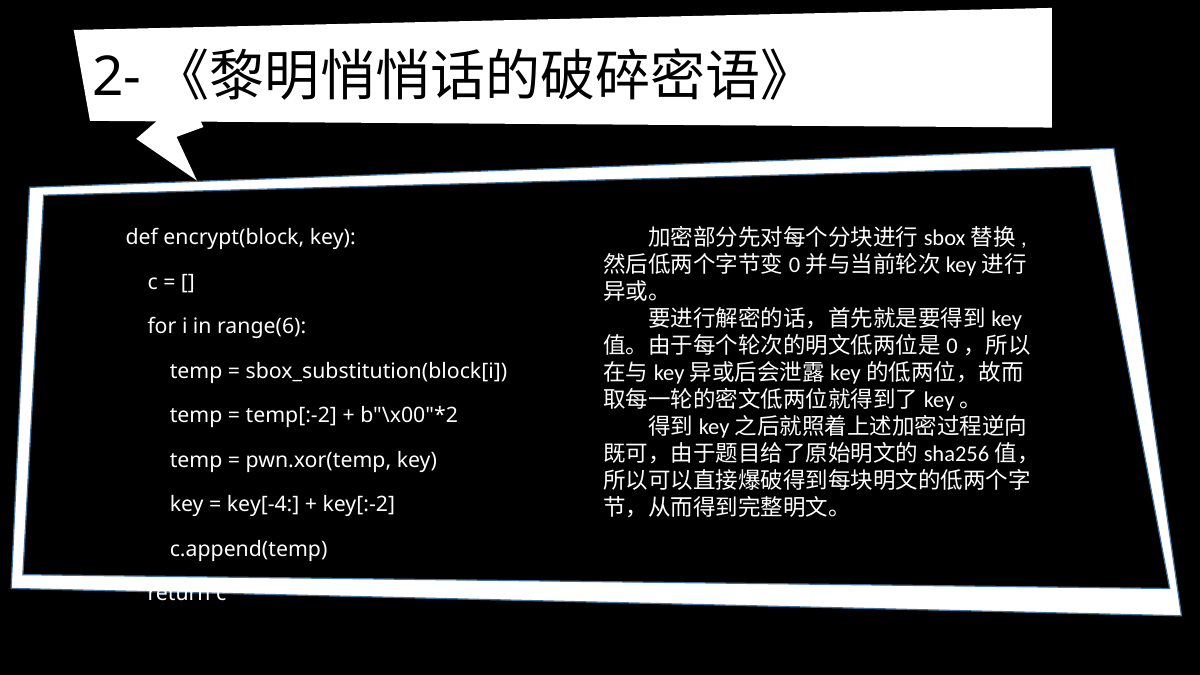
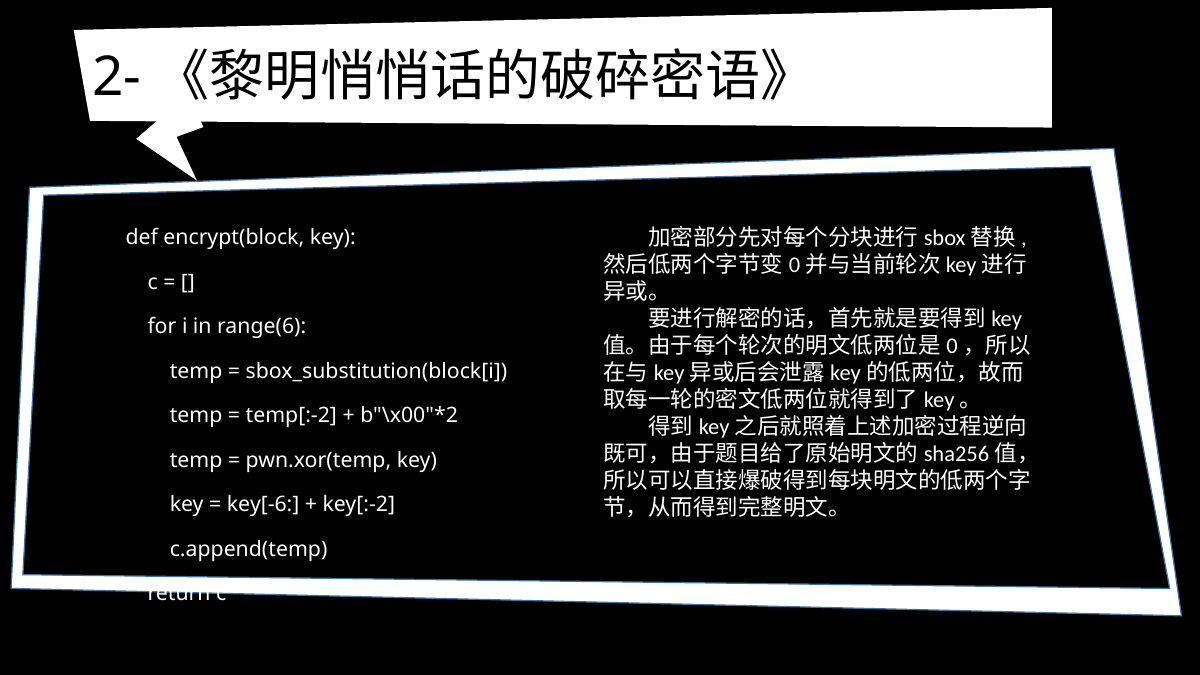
key[-4: key[-4 -> key[-6
